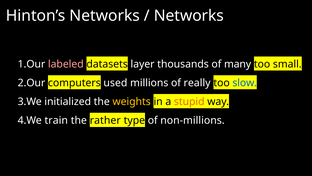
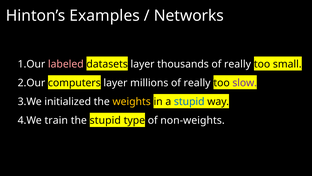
Hinton’s Networks: Networks -> Examples
thousands of many: many -> really
computers used: used -> layer
slow colour: blue -> purple
stupid at (189, 101) colour: orange -> blue
the rather: rather -> stupid
non-millions: non-millions -> non-weights
